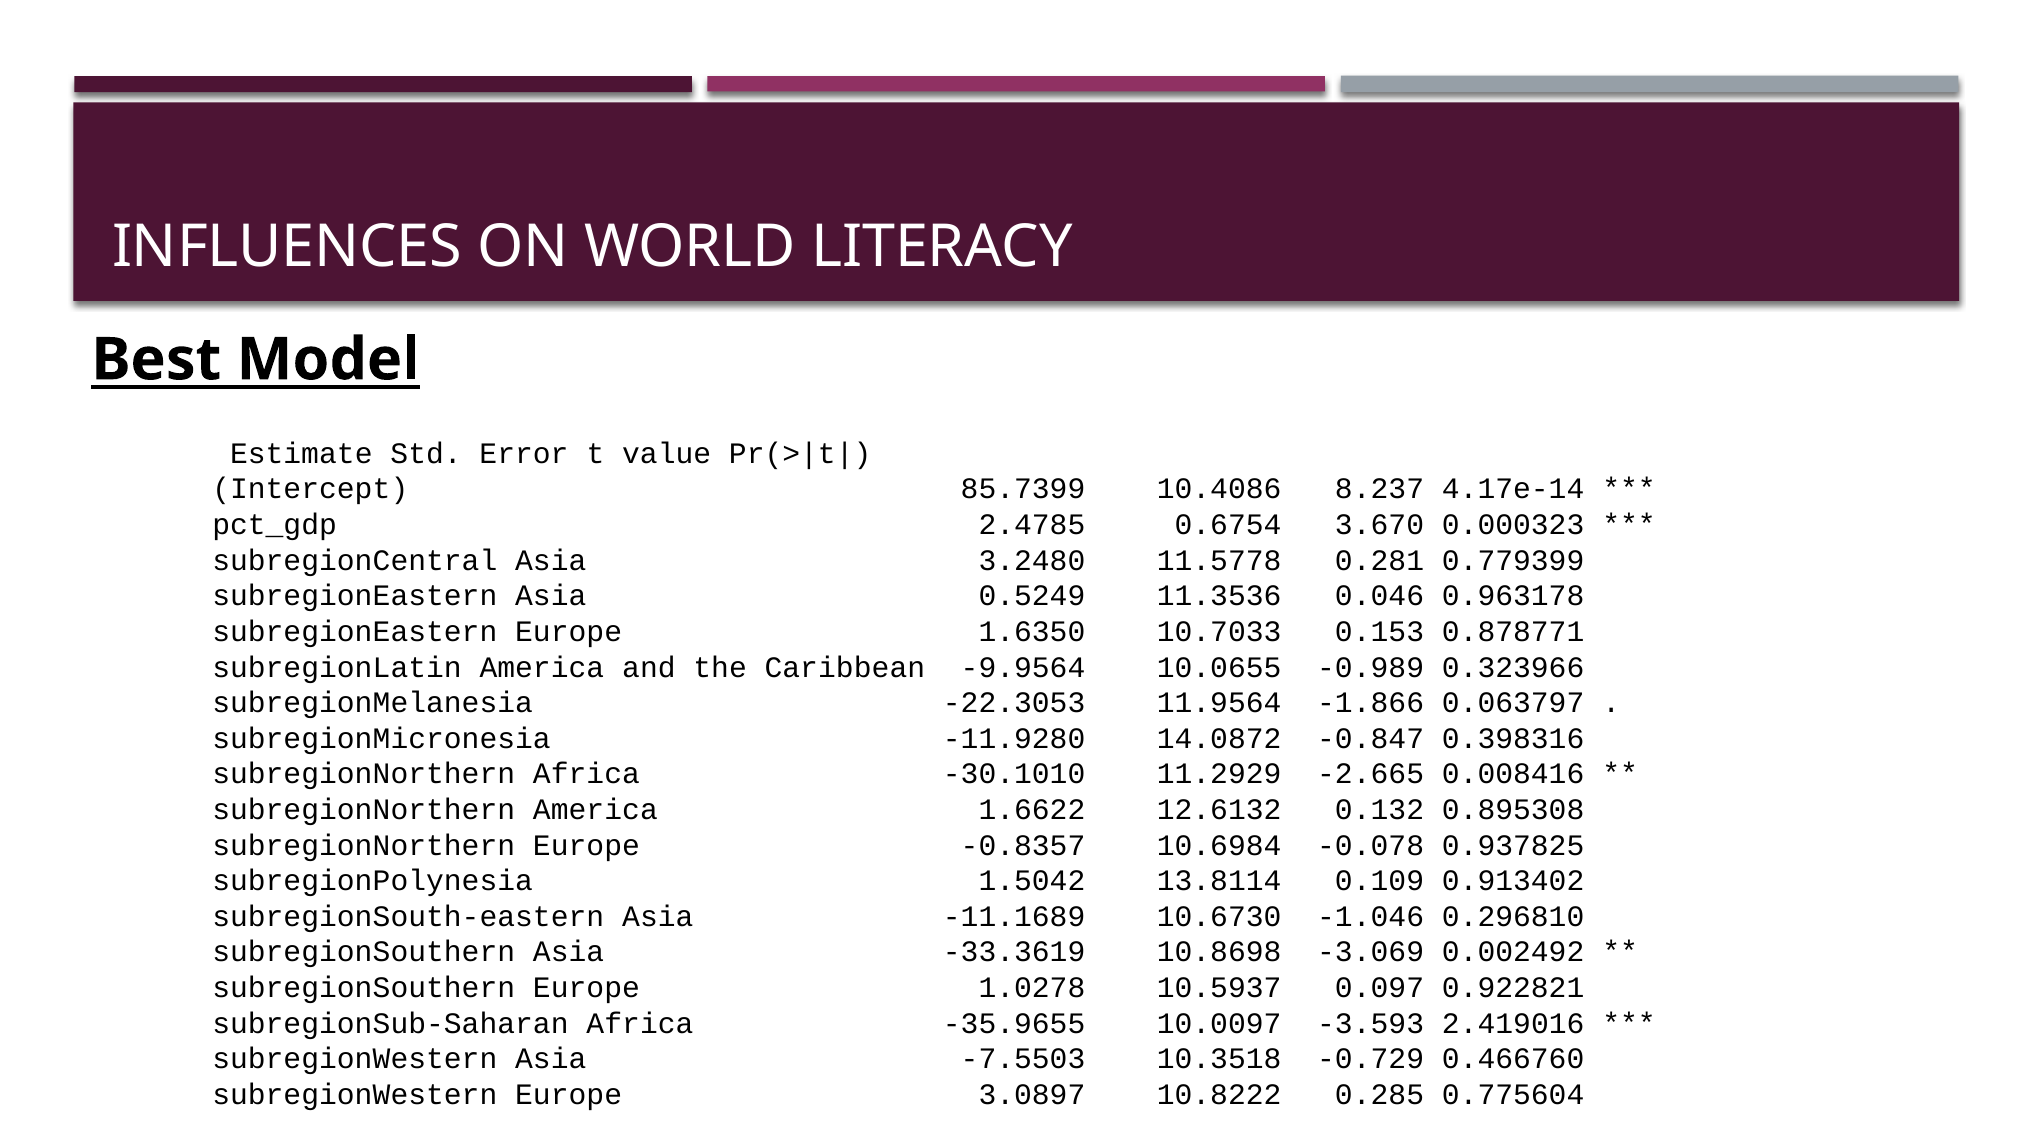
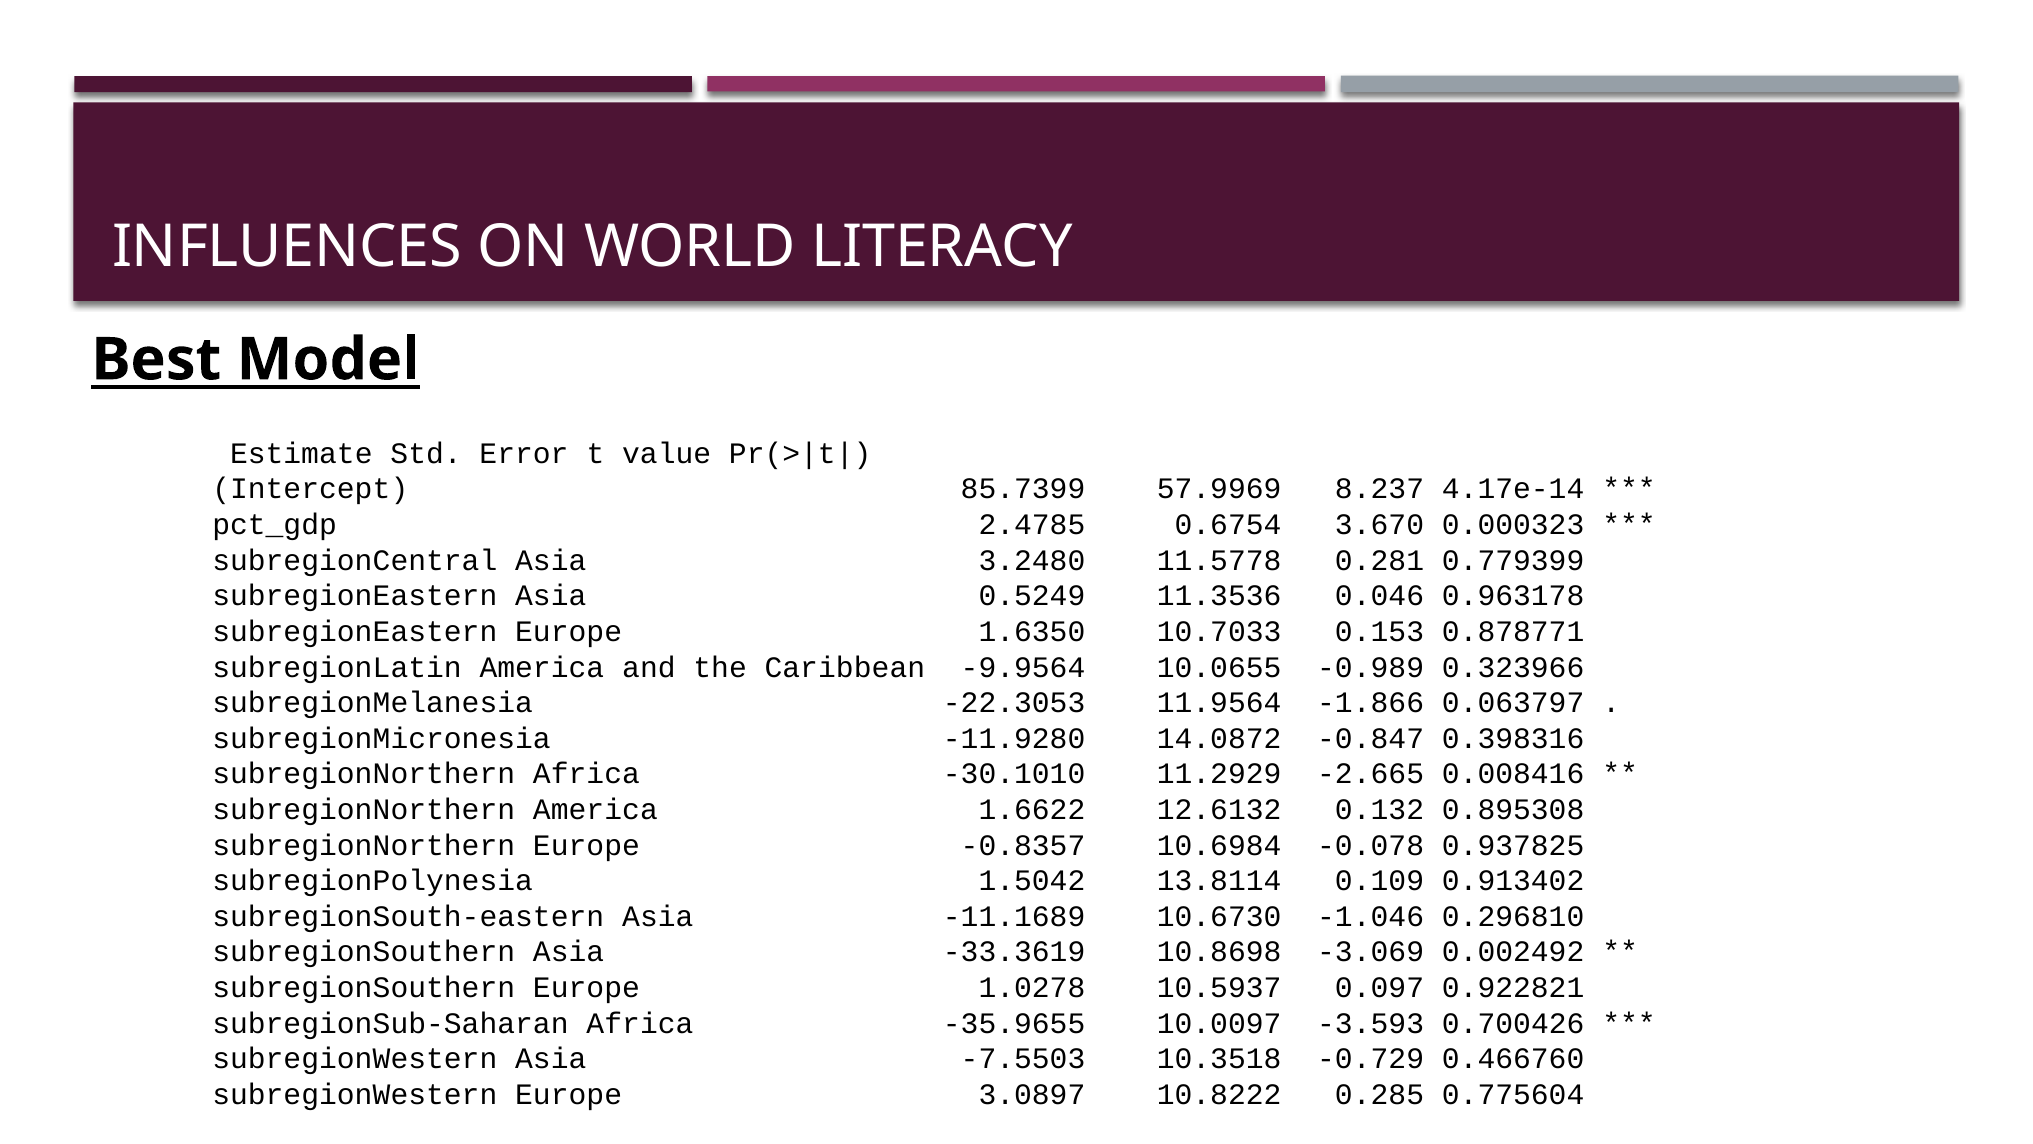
10.4086: 10.4086 -> 57.9969
2.419016: 2.419016 -> 0.700426
